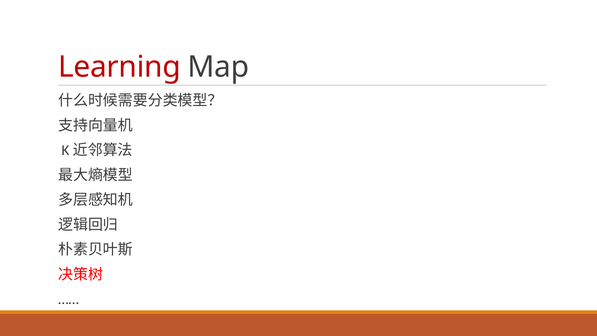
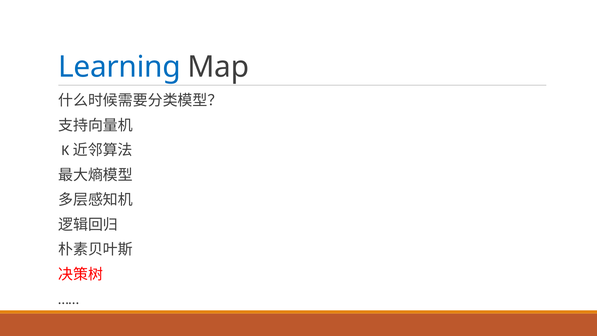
Learning colour: red -> blue
